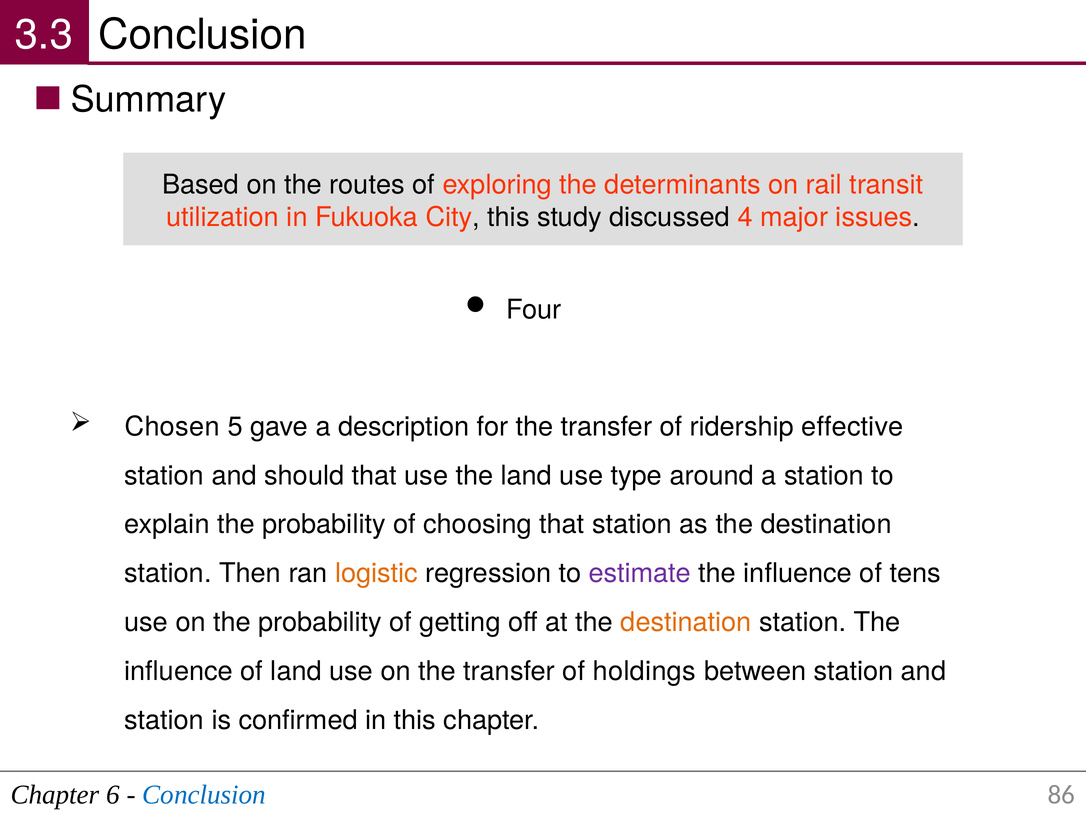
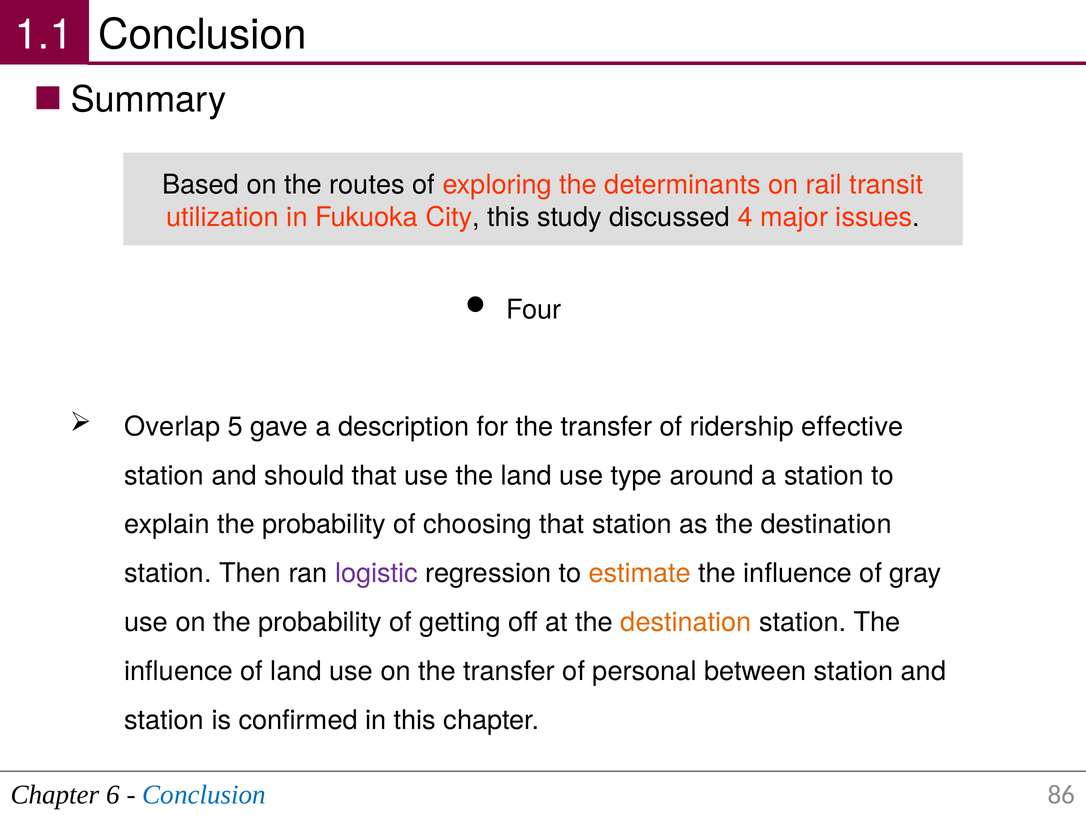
3.3: 3.3 -> 1.1
Chosen: Chosen -> Overlap
logistic colour: orange -> purple
estimate colour: purple -> orange
tens: tens -> gray
holdings: holdings -> personal
